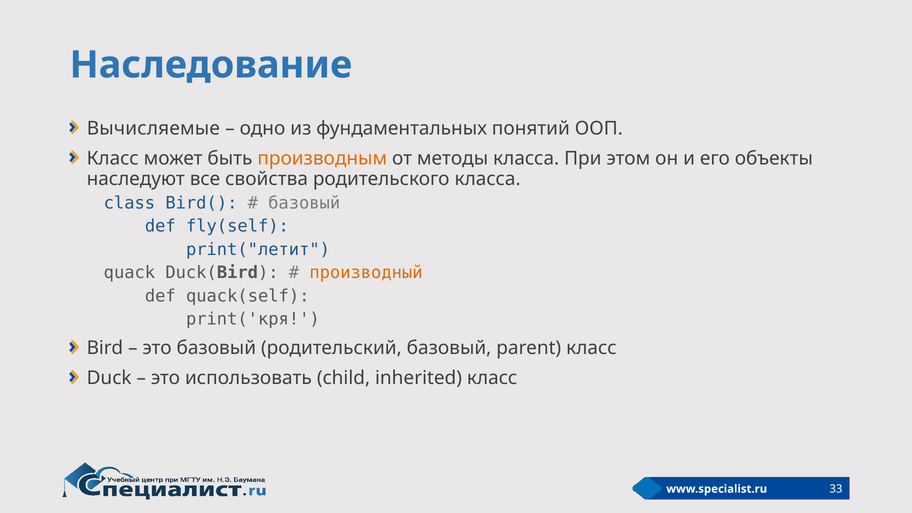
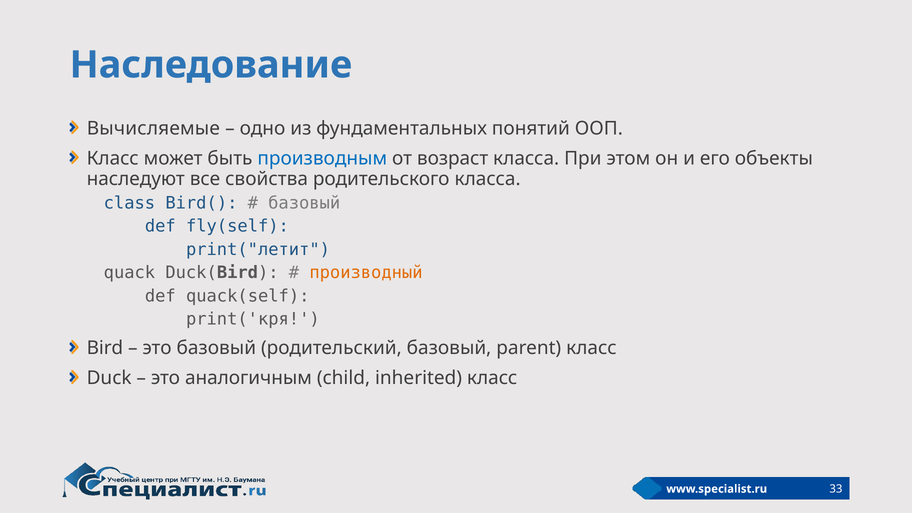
производным colour: orange -> blue
методы: методы -> возраст
использовать: использовать -> аналогичным
